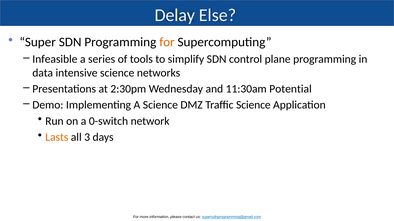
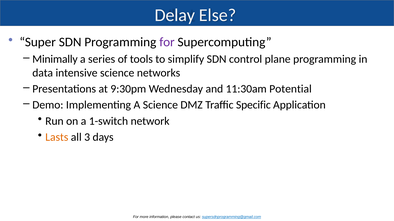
for at (167, 42) colour: orange -> purple
Infeasible: Infeasible -> Minimally
2:30pm: 2:30pm -> 9:30pm
Traffic Science: Science -> Specific
0-switch: 0-switch -> 1-switch
